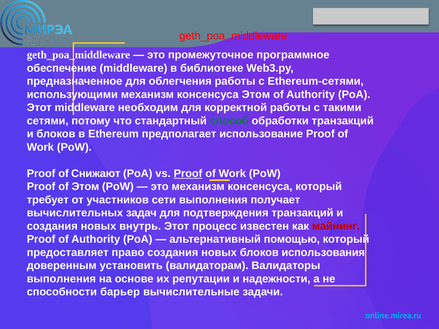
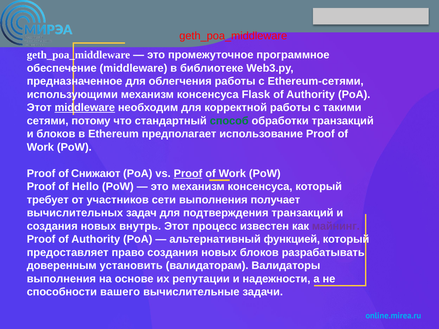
консенсуса Этом: Этом -> Flask
middleware at (85, 108) underline: none -> present
of Этом: Этом -> Hello
майнинг colour: red -> purple
помощью: помощью -> функцией
использования: использования -> разрабатывать
барьер: барьер -> вашего
